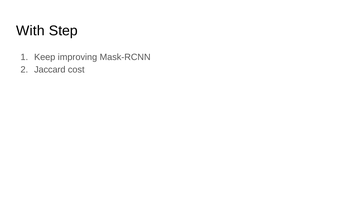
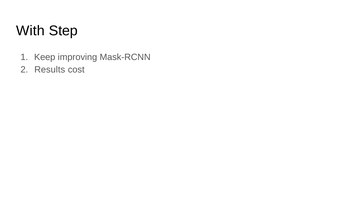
Jaccard: Jaccard -> Results
